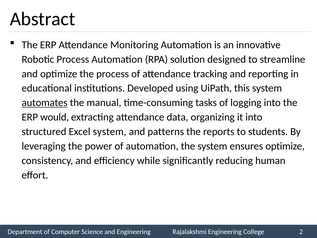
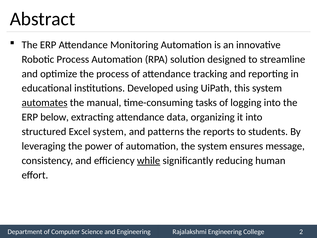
would: would -> below
ensures optimize: optimize -> message
while underline: none -> present
